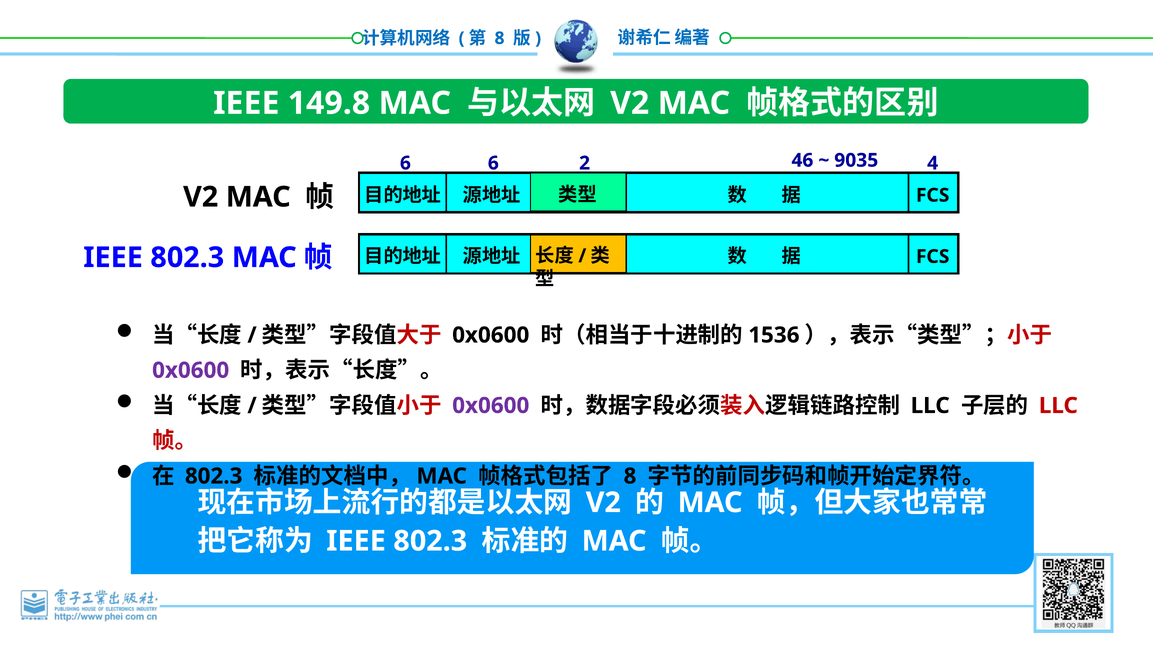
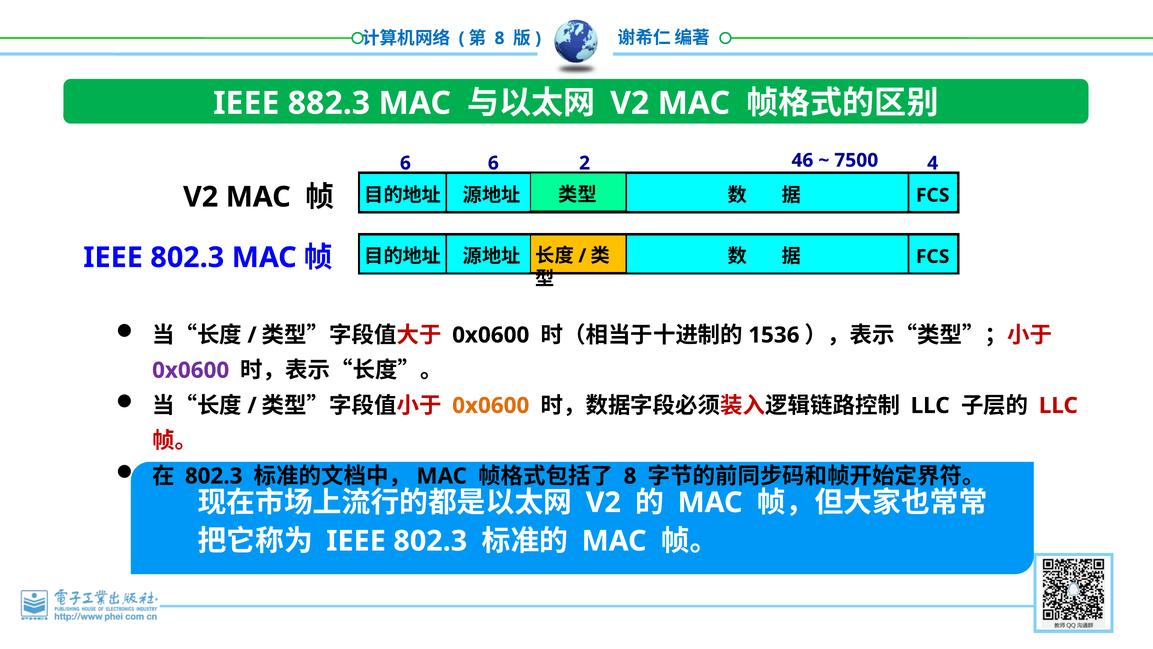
149.8: 149.8 -> 882.3
9035: 9035 -> 7500
0x0600 at (491, 405) colour: purple -> orange
